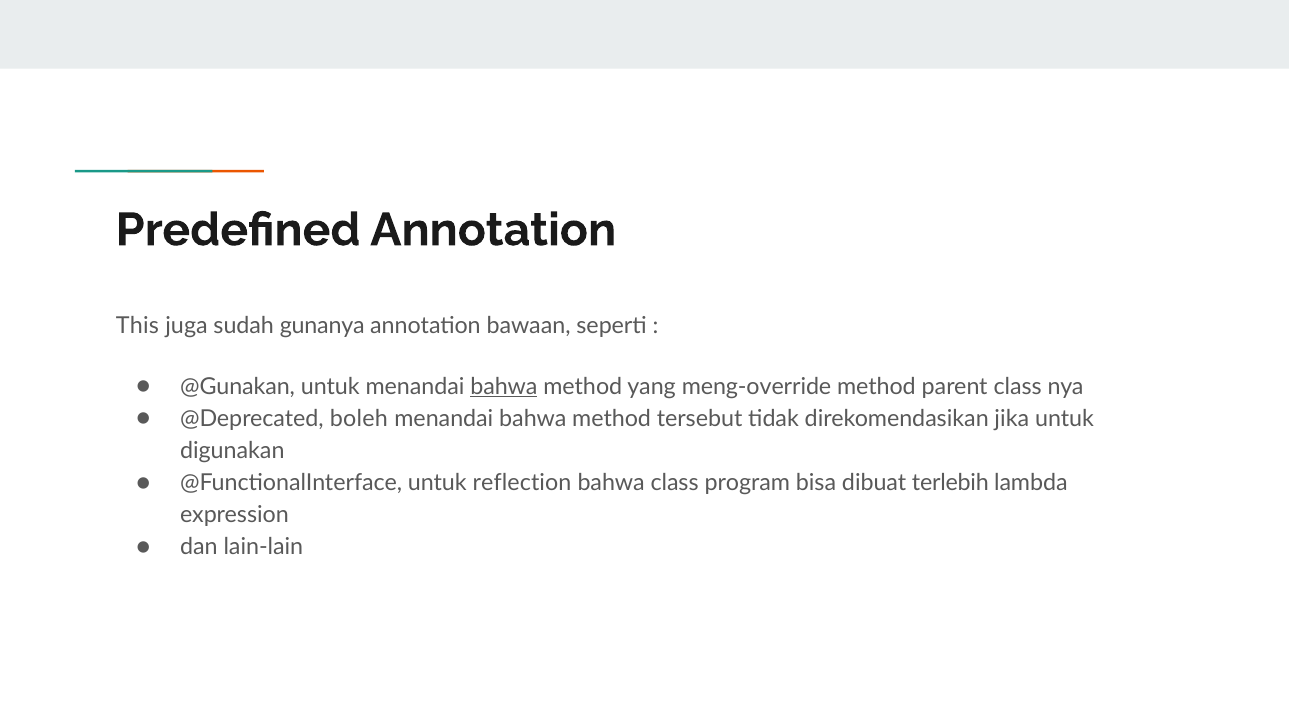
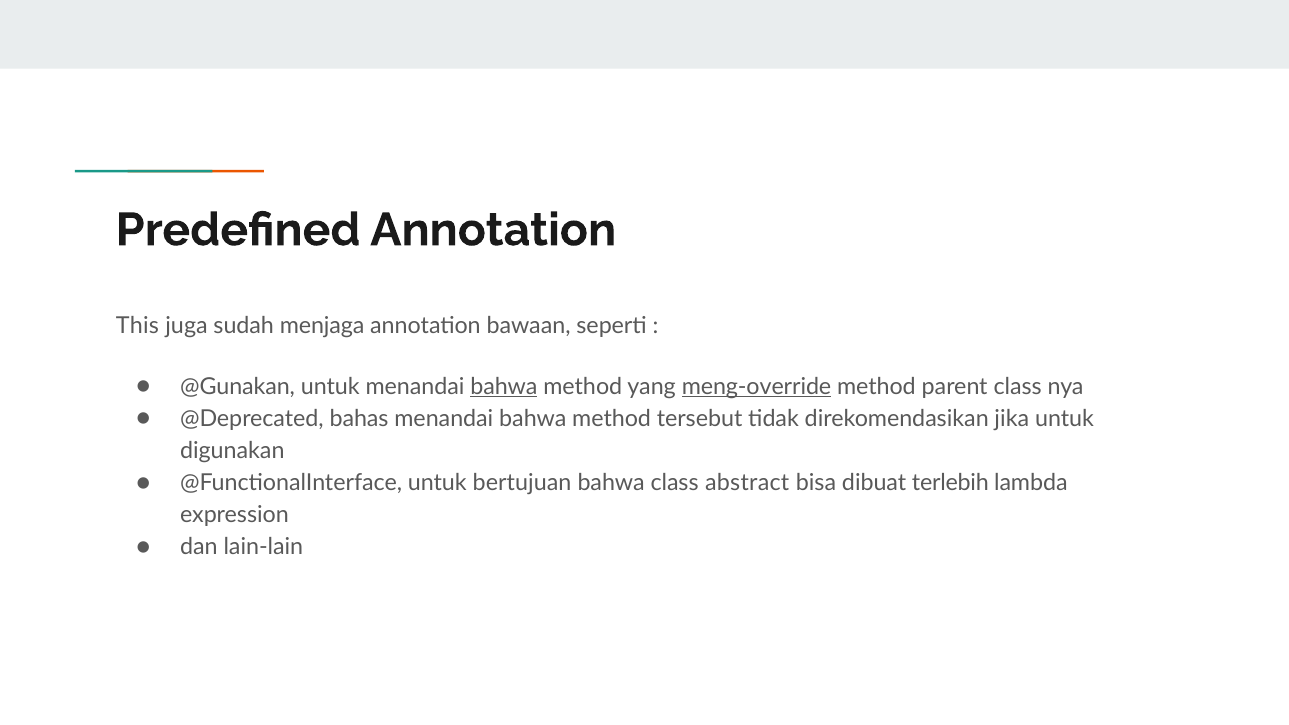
gunanya: gunanya -> menjaga
meng-override underline: none -> present
boleh: boleh -> bahas
reflection: reflection -> bertujuan
program: program -> abstract
